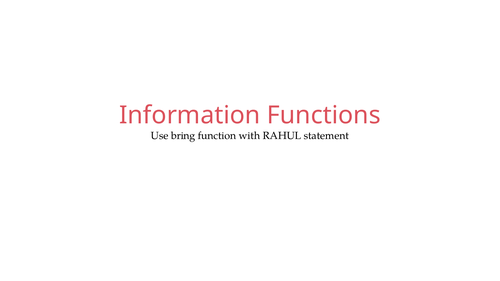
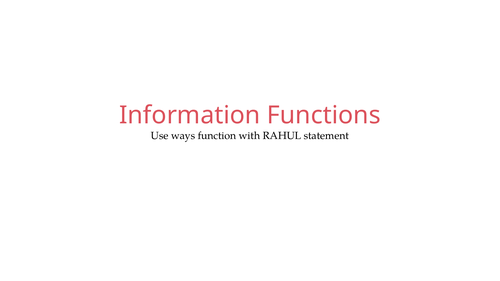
bring: bring -> ways
